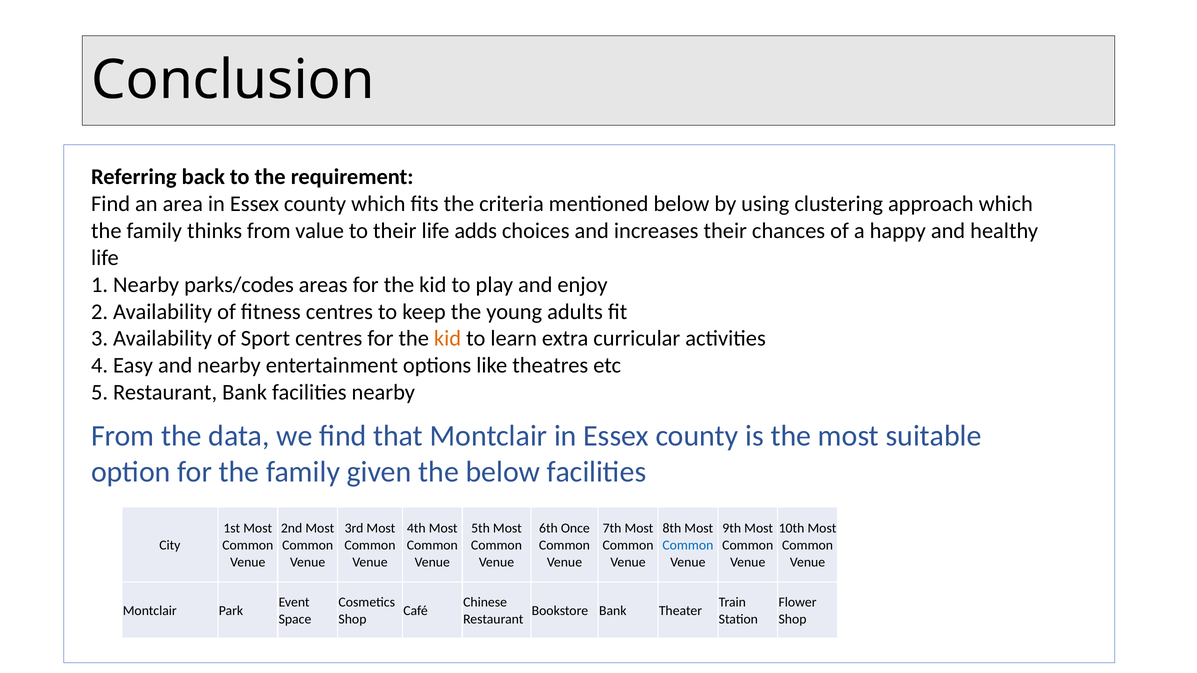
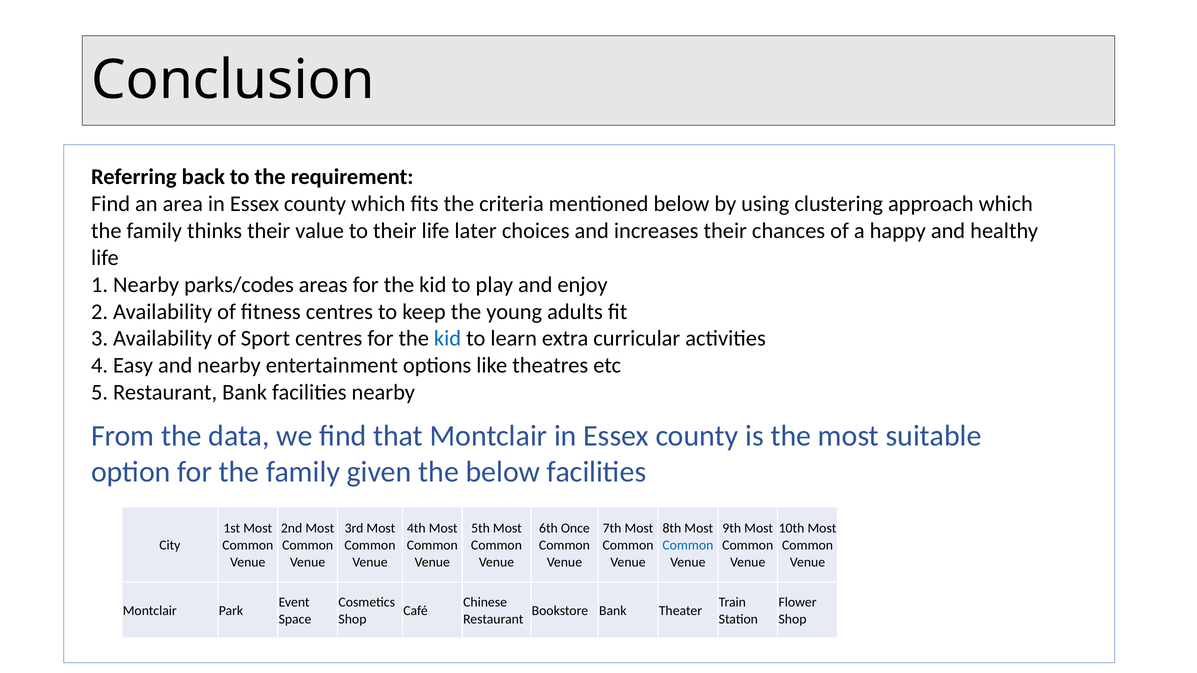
thinks from: from -> their
adds: adds -> later
kid at (447, 339) colour: orange -> blue
